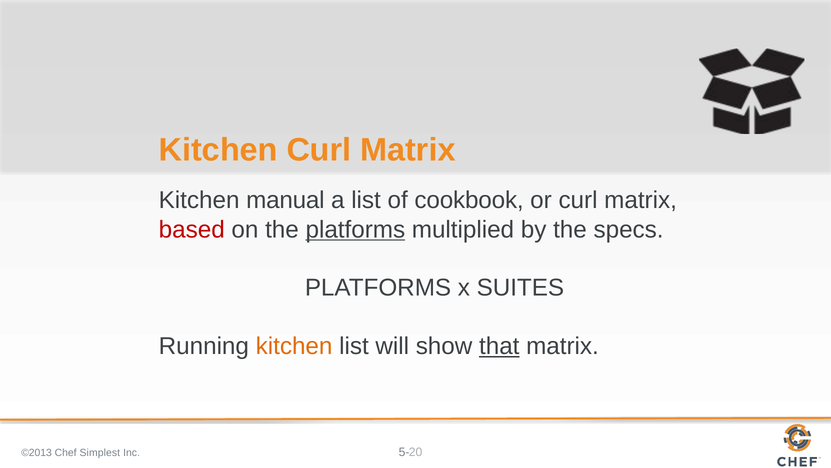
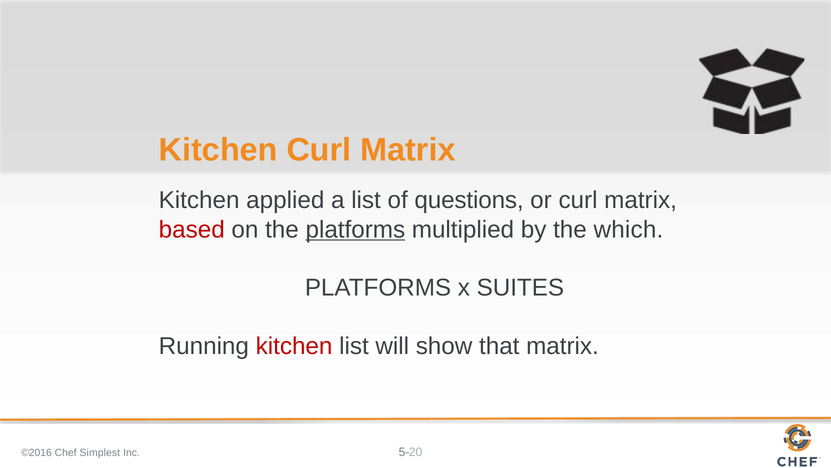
manual: manual -> applied
cookbook: cookbook -> questions
specs: specs -> which
kitchen at (294, 346) colour: orange -> red
that underline: present -> none
©2013: ©2013 -> ©2016
